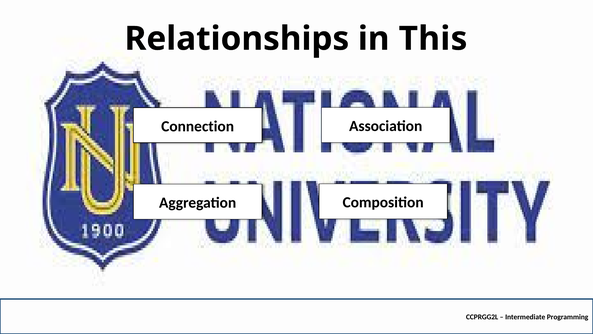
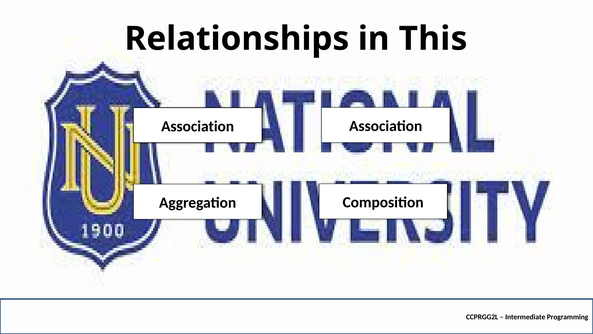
Connection at (198, 126): Connection -> Association
